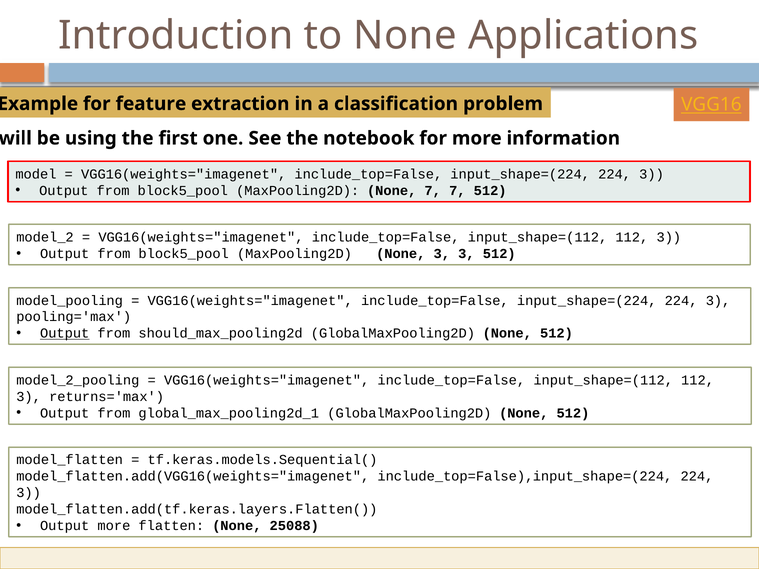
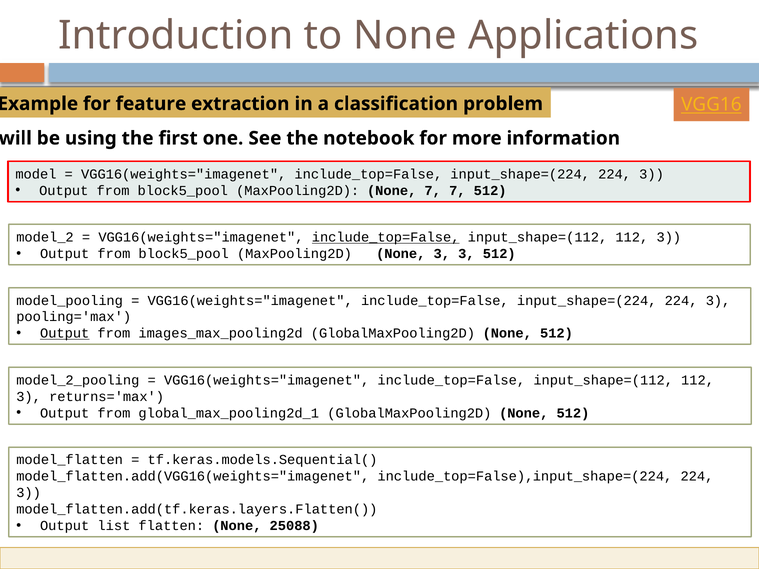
include_top=False at (386, 237) underline: none -> present
should_max_pooling2d: should_max_pooling2d -> images_max_pooling2d
Output more: more -> list
